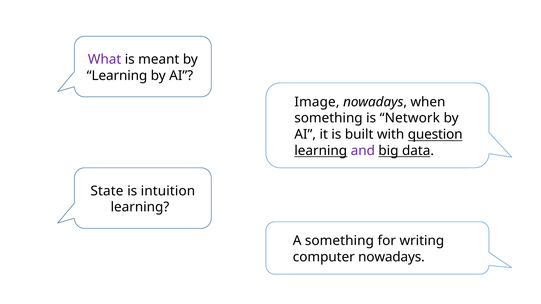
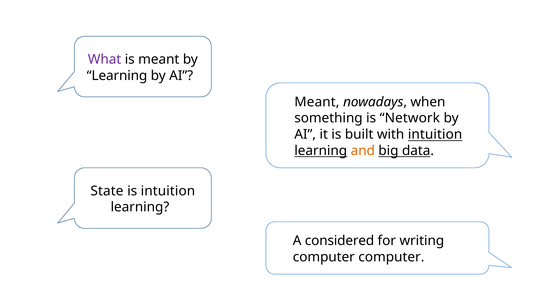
Image at (317, 102): Image -> Meant
with question: question -> intuition
and colour: purple -> orange
A something: something -> considered
computer nowadays: nowadays -> computer
